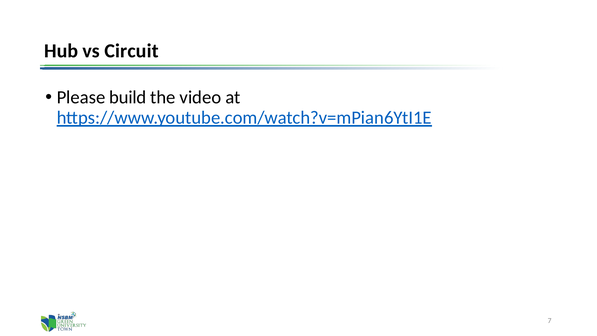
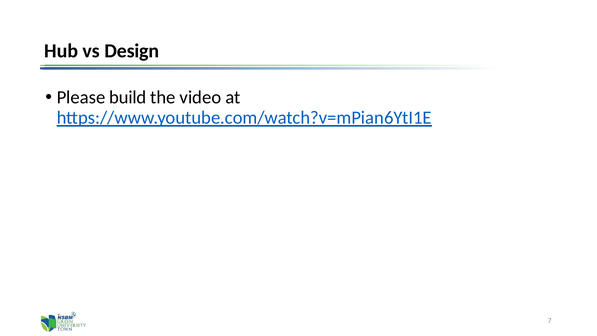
Circuit: Circuit -> Design
